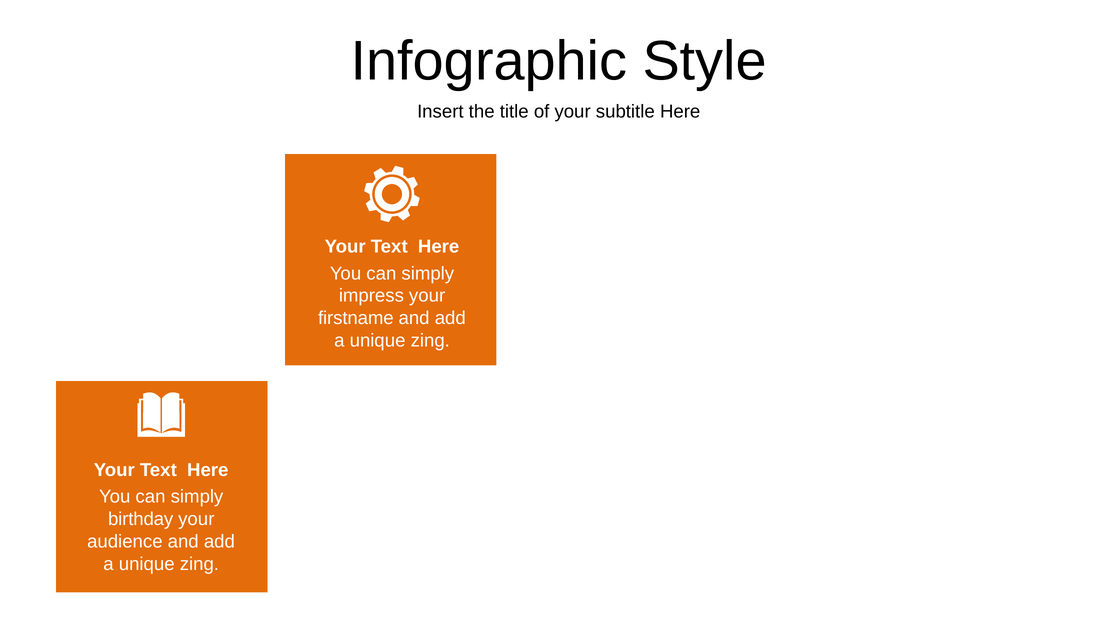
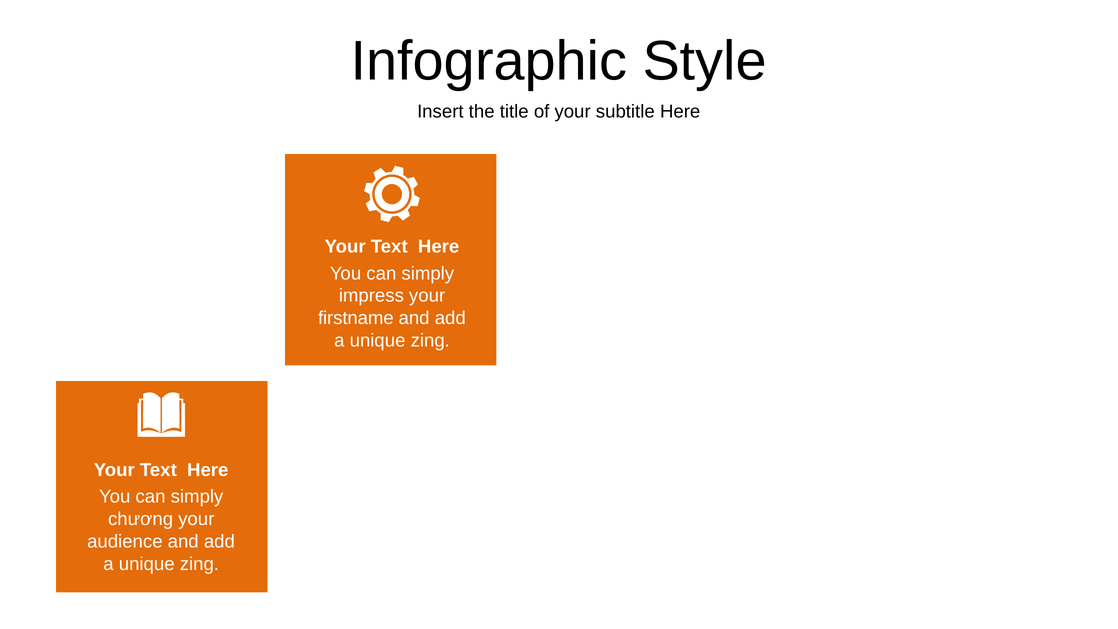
birthday: birthday -> chương
